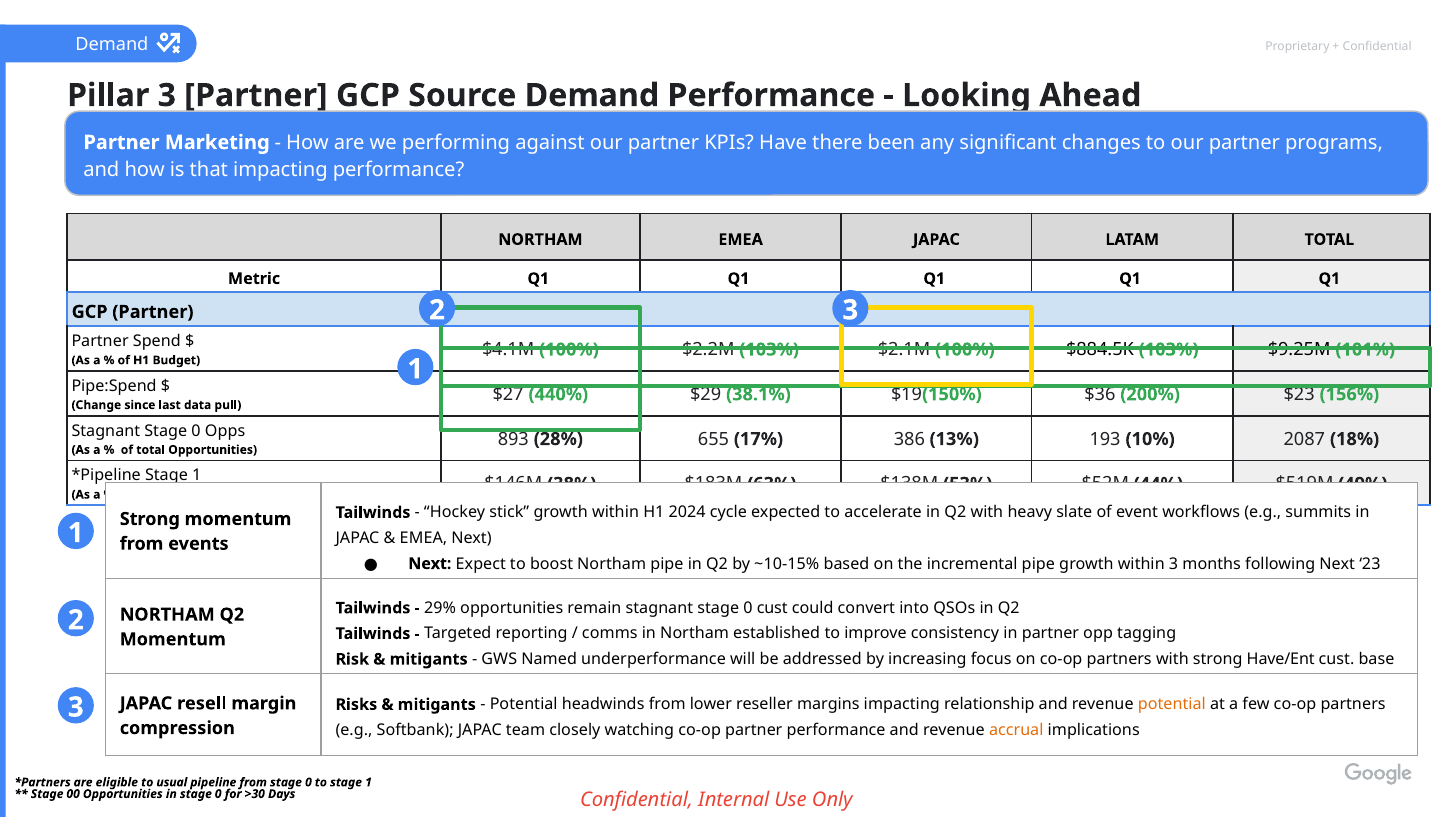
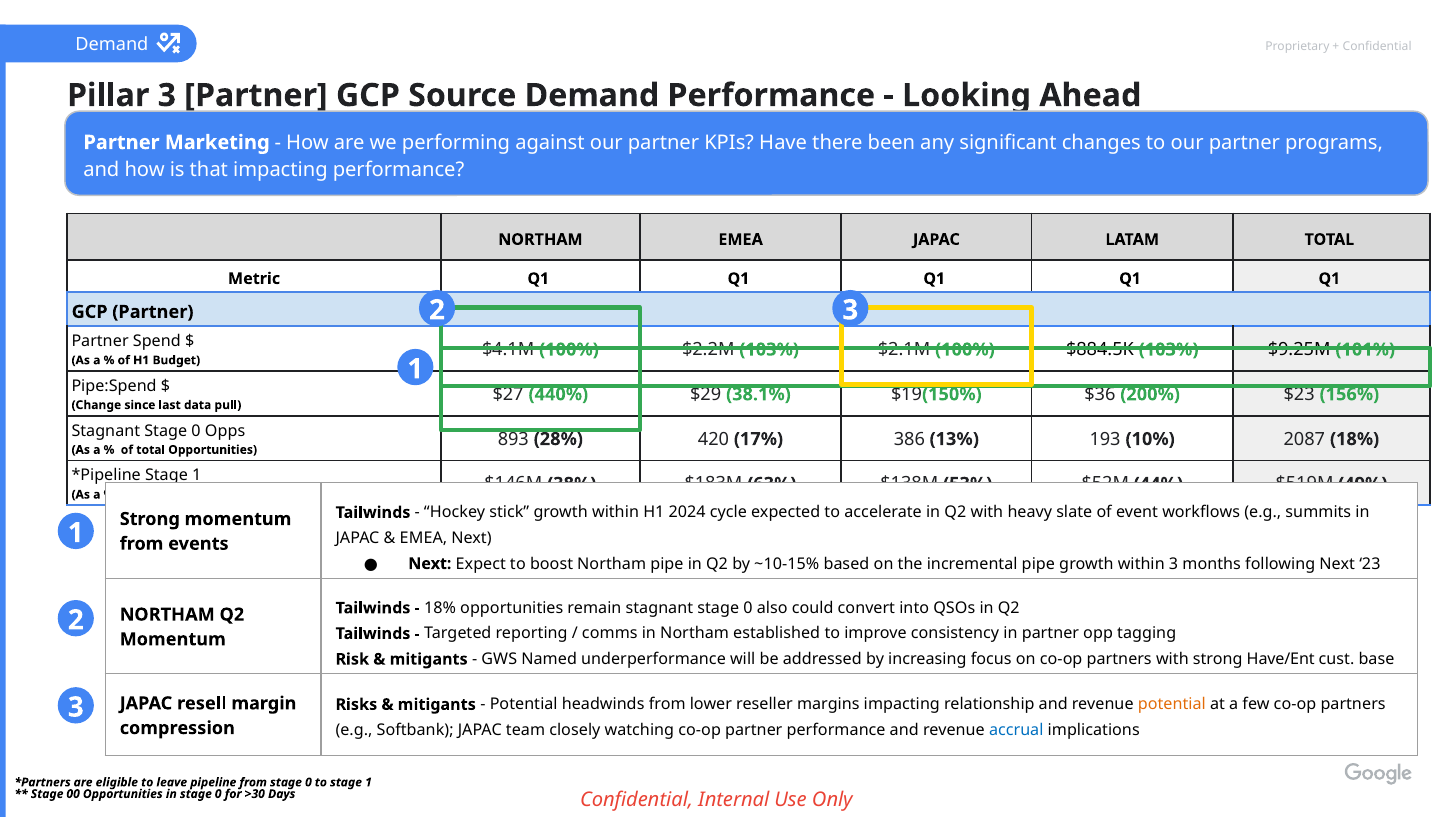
655: 655 -> 420
29% at (440, 608): 29% -> 18%
0 cust: cust -> also
accrual colour: orange -> blue
usual: usual -> leave
